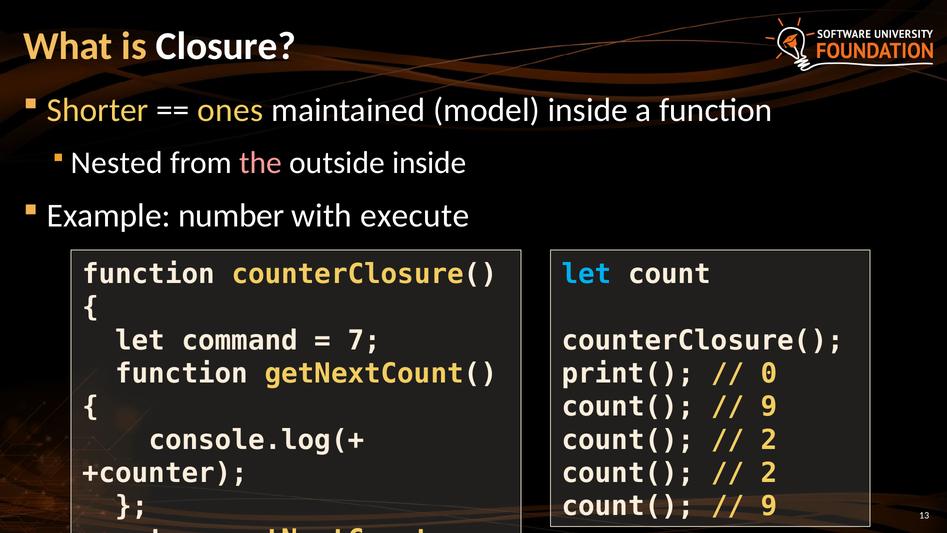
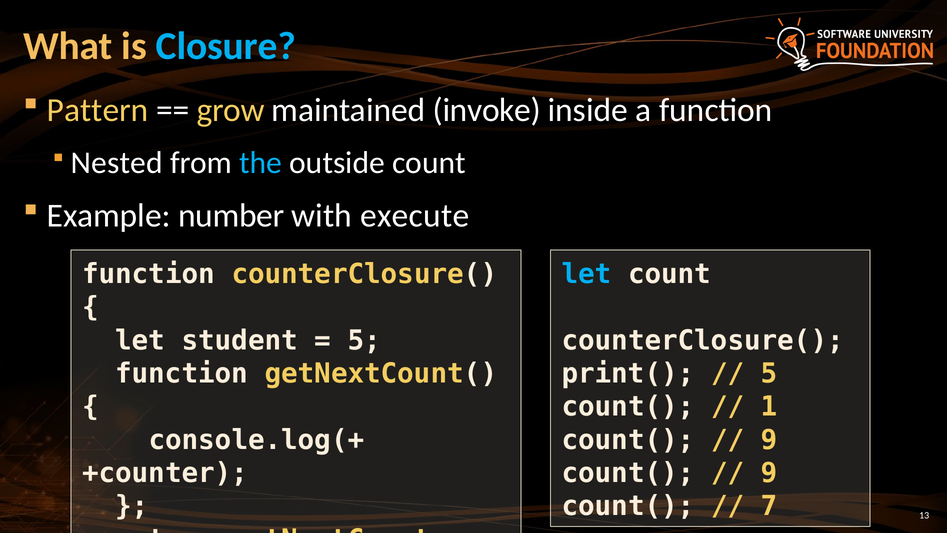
Closure colour: white -> light blue
Shorter: Shorter -> Pattern
ones: ones -> grow
model: model -> invoke
the colour: pink -> light blue
outside inside: inside -> count
command: command -> student
7 at (364, 340): 7 -> 5
0 at (769, 373): 0 -> 5
9 at (769, 407): 9 -> 1
2 at (769, 440): 2 -> 9
2 at (769, 473): 2 -> 9
9 at (769, 506): 9 -> 7
